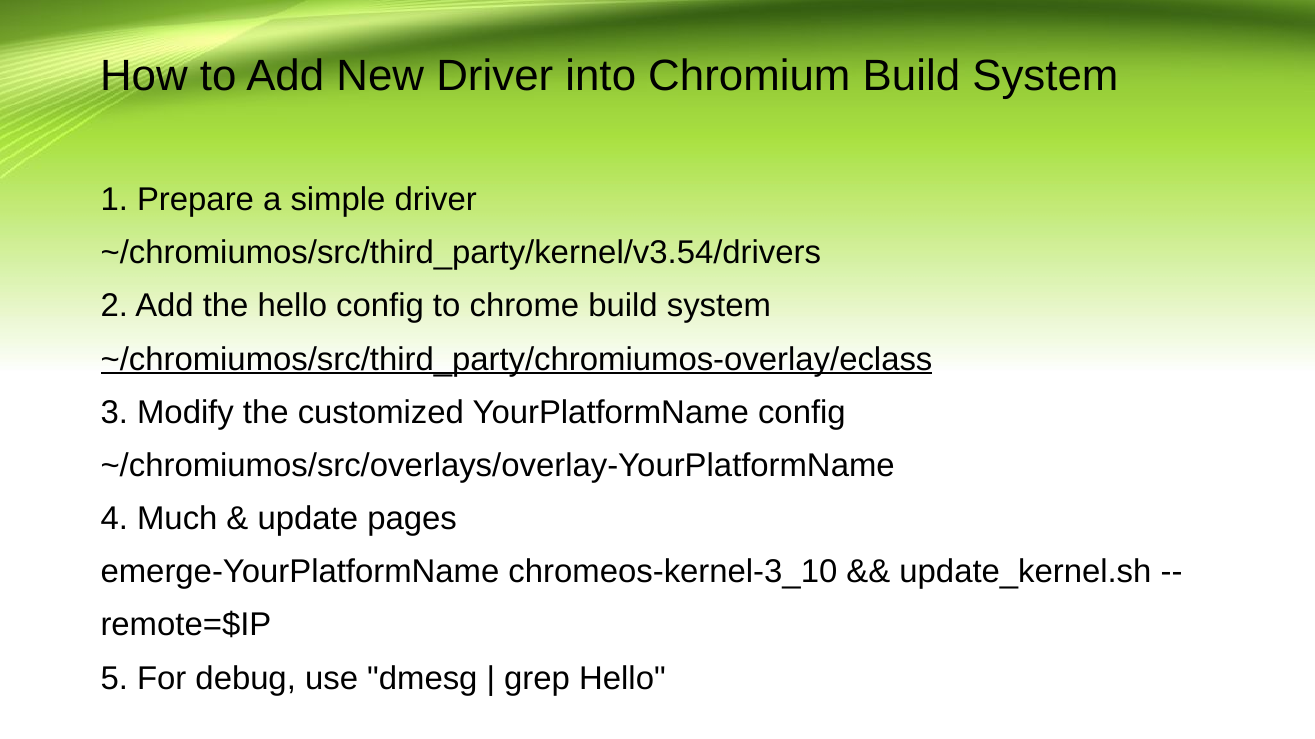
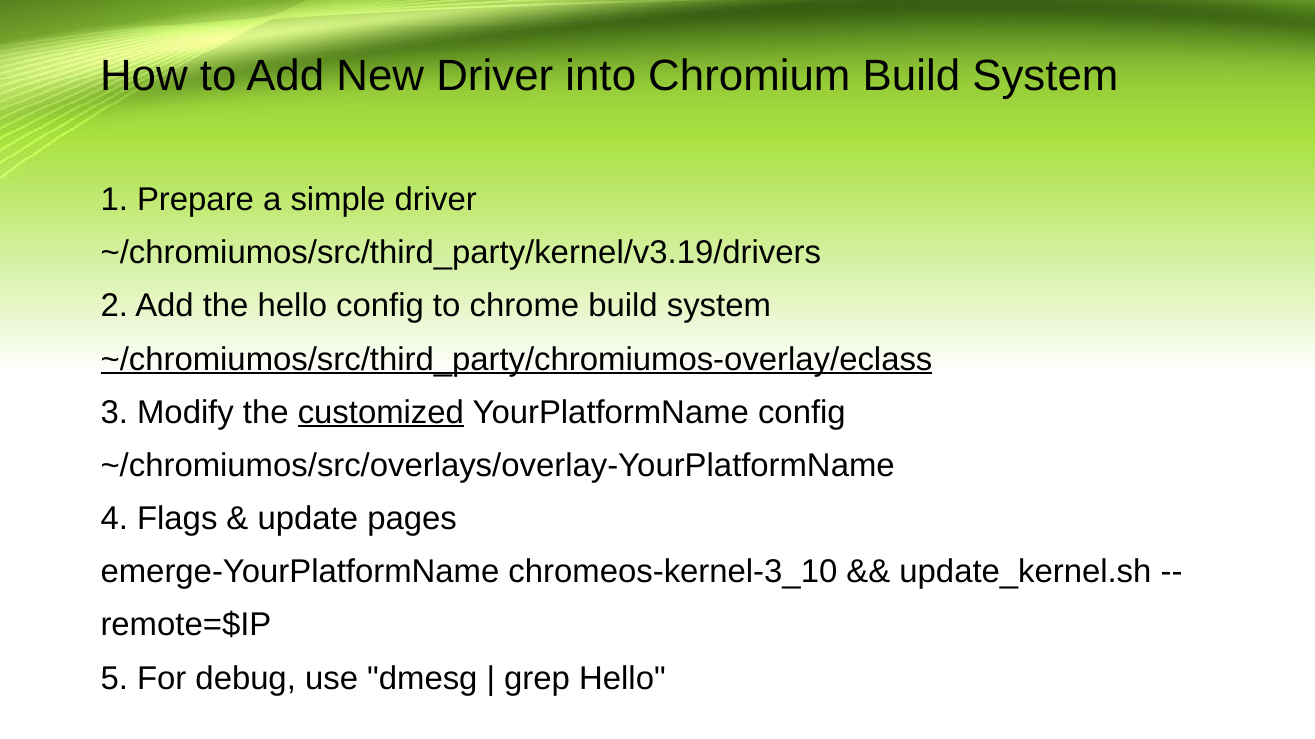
~/chromiumos/src/third_party/kernel/v3.54/drivers: ~/chromiumos/src/third_party/kernel/v3.54/drivers -> ~/chromiumos/src/third_party/kernel/v3.19/drivers
customized underline: none -> present
Much: Much -> Flags
